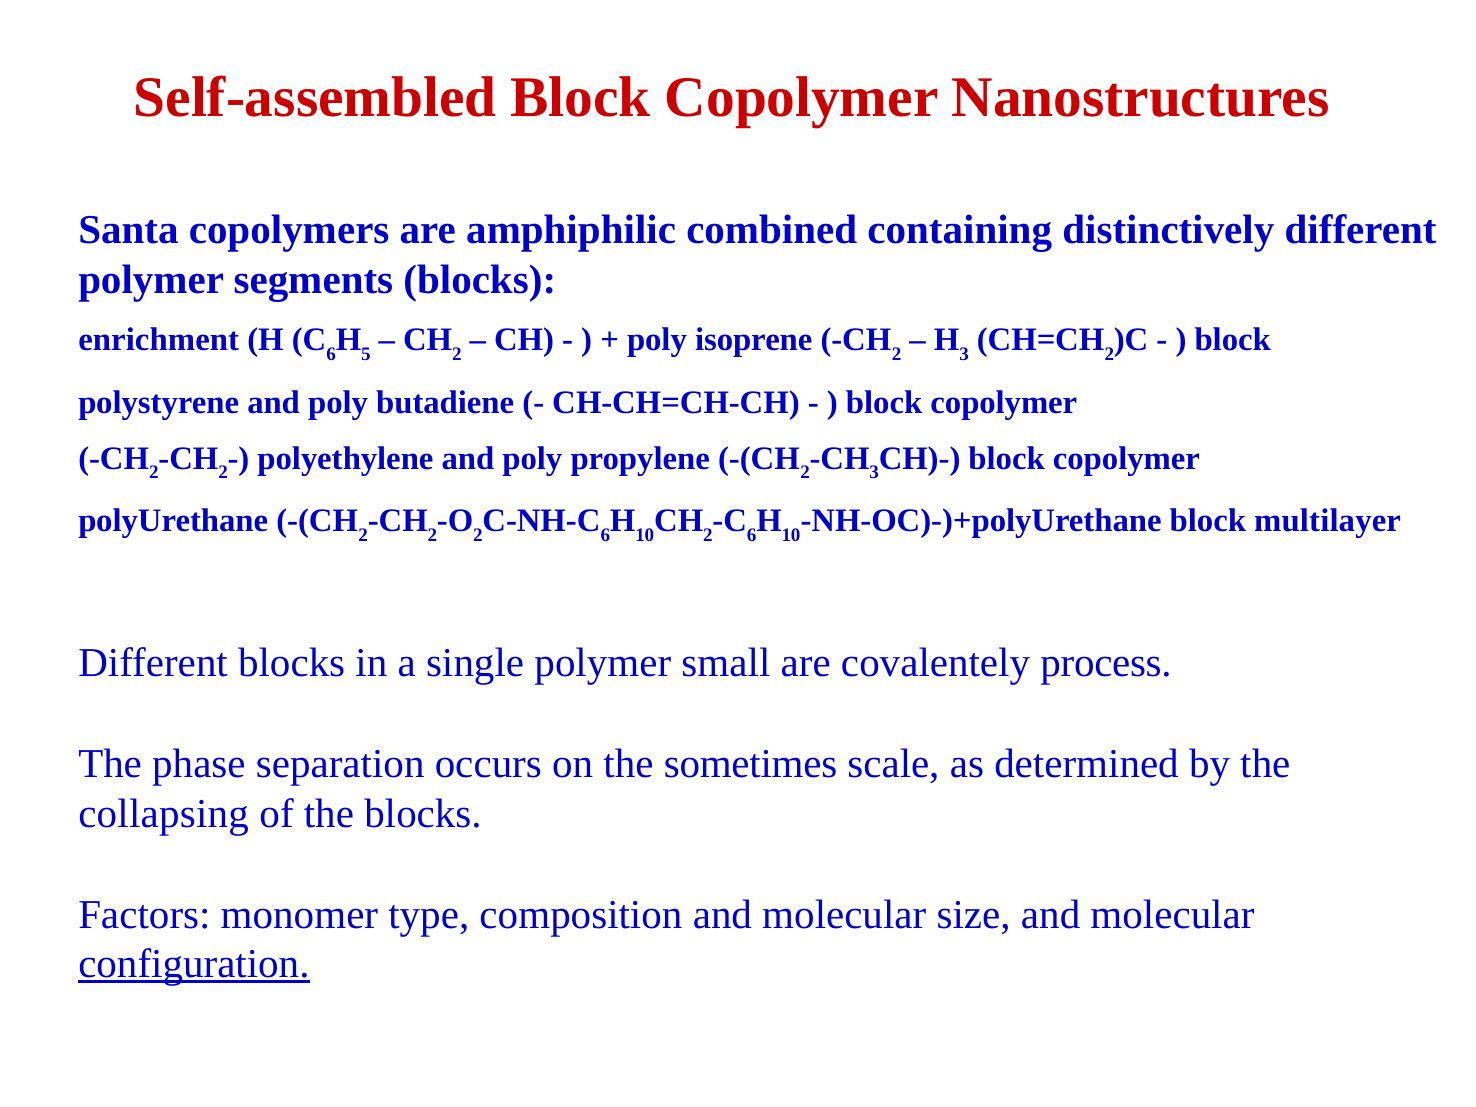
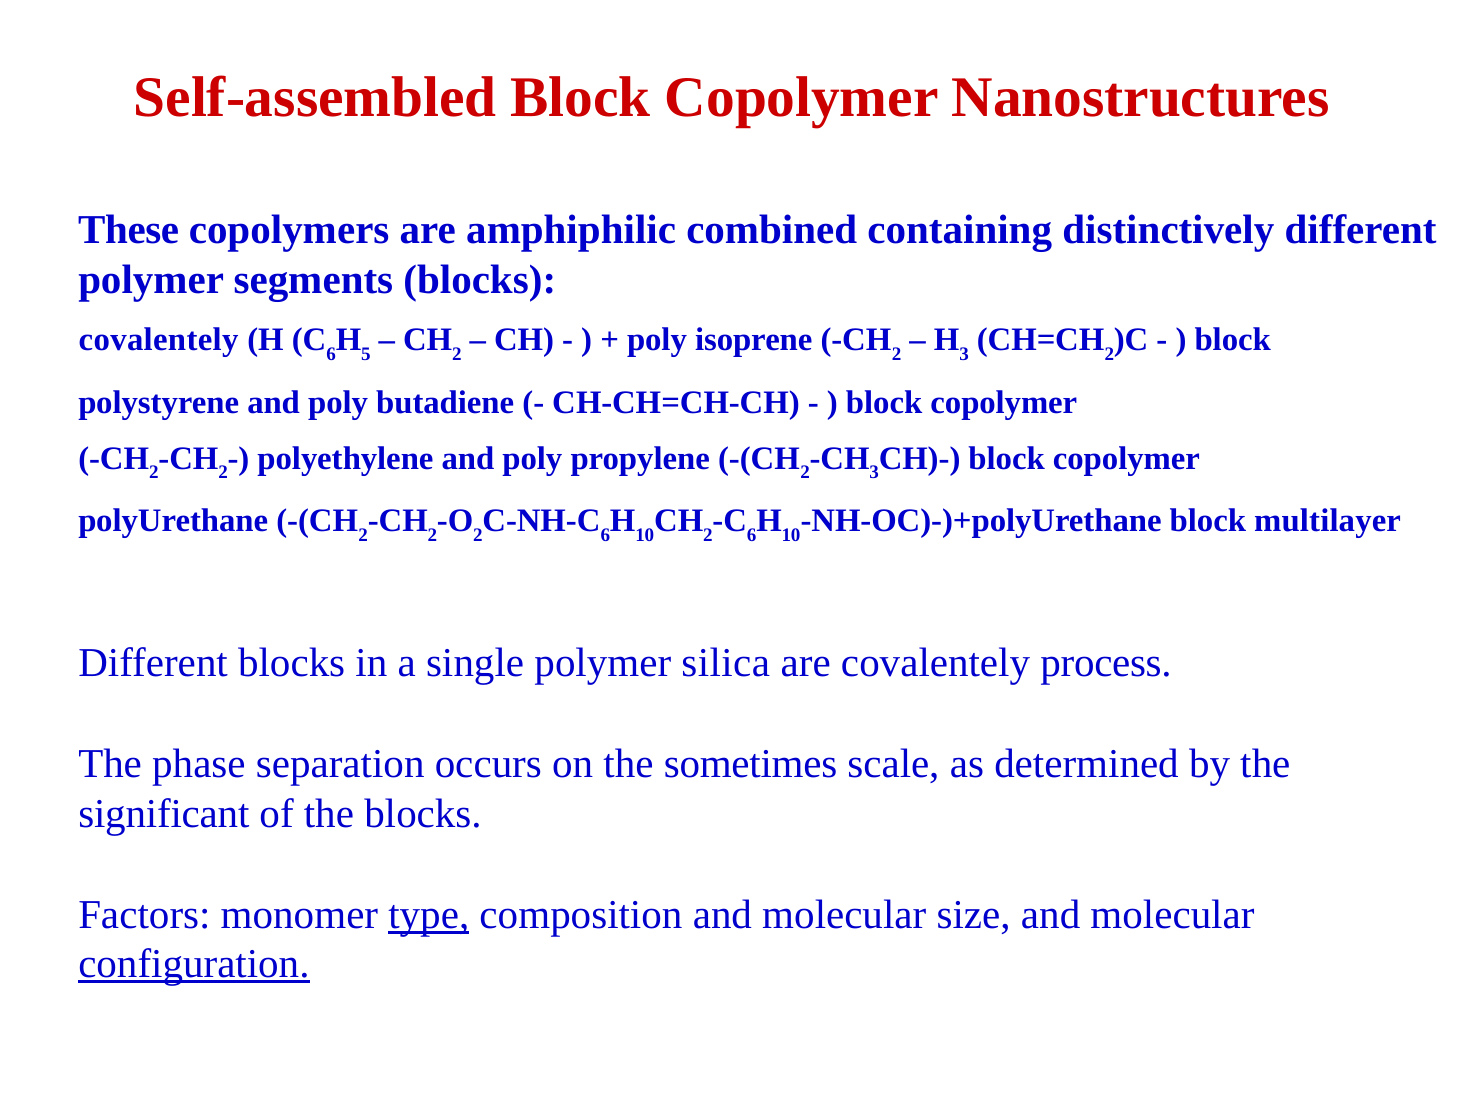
Santa: Santa -> These
enrichment at (159, 340): enrichment -> covalentely
small: small -> silica
collapsing: collapsing -> significant
type underline: none -> present
